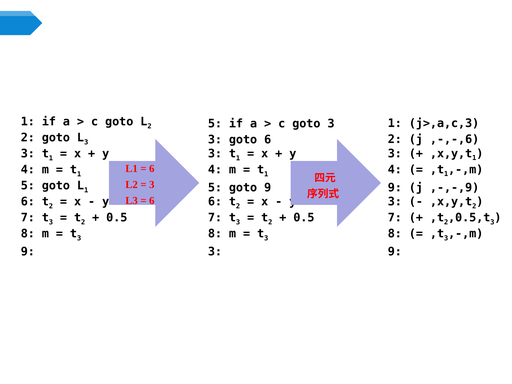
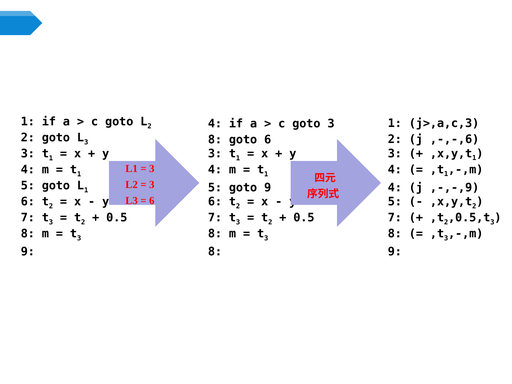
5 at (215, 123): 5 -> 4
3 at (215, 139): 3 -> 8
6 at (152, 169): 6 -> 3
9 at (395, 187): 9 -> 4
3 at (395, 202): 3 -> 5
3 at (215, 252): 3 -> 8
